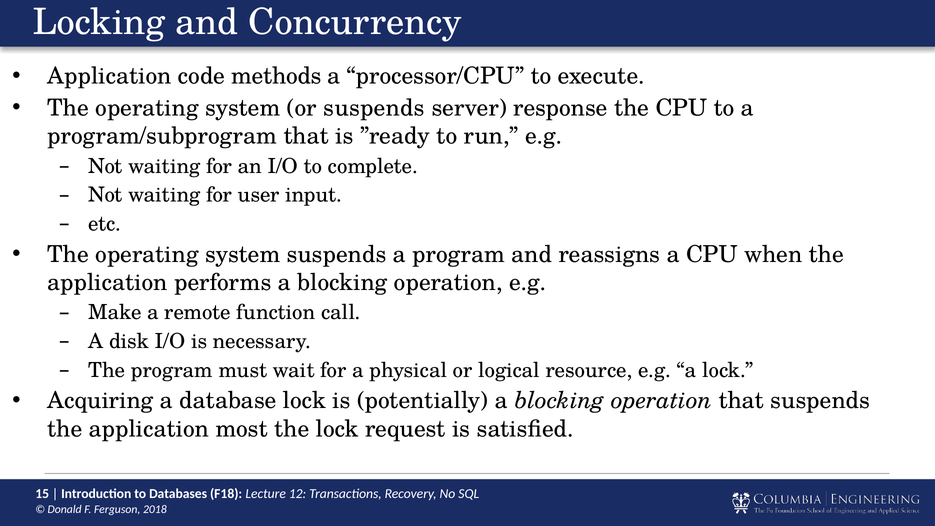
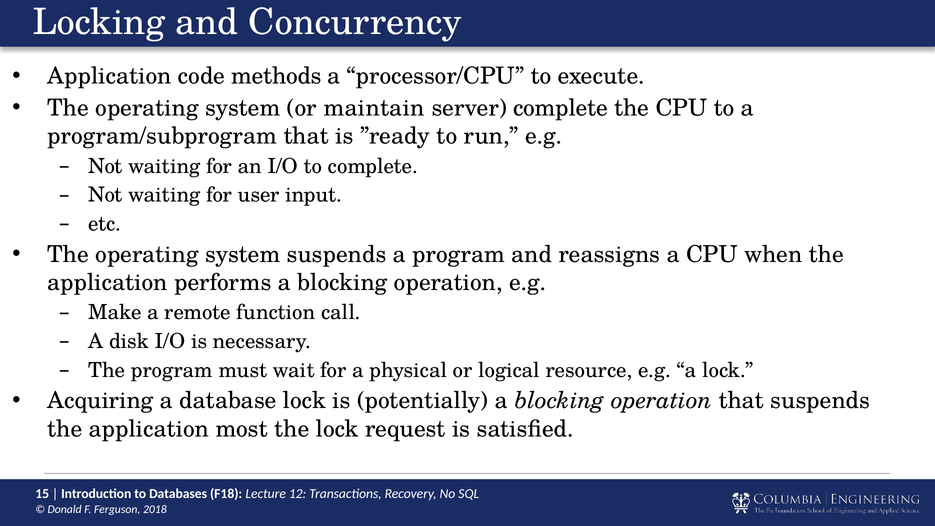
or suspends: suspends -> maintain
server response: response -> complete
